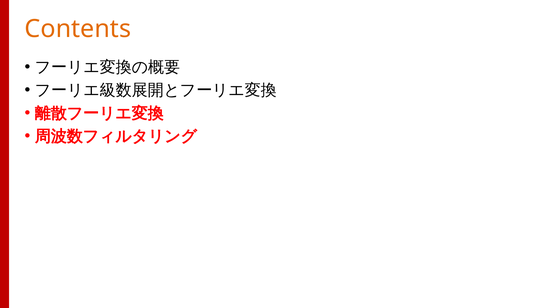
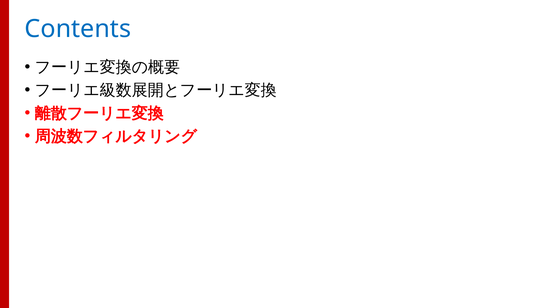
Contents colour: orange -> blue
